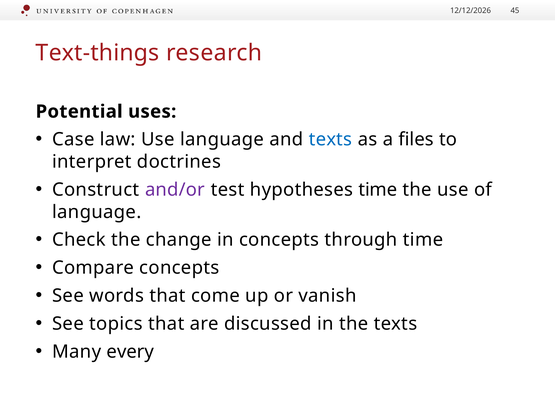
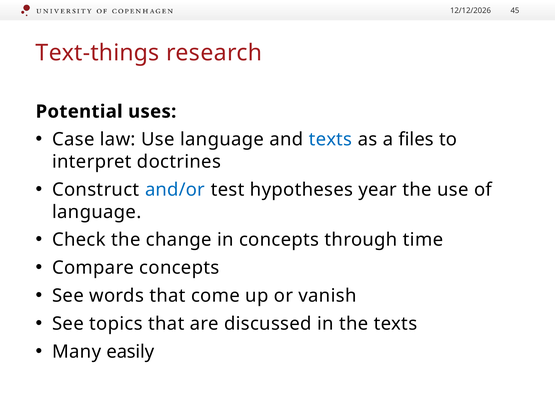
and/or colour: purple -> blue
hypotheses time: time -> year
every: every -> easily
